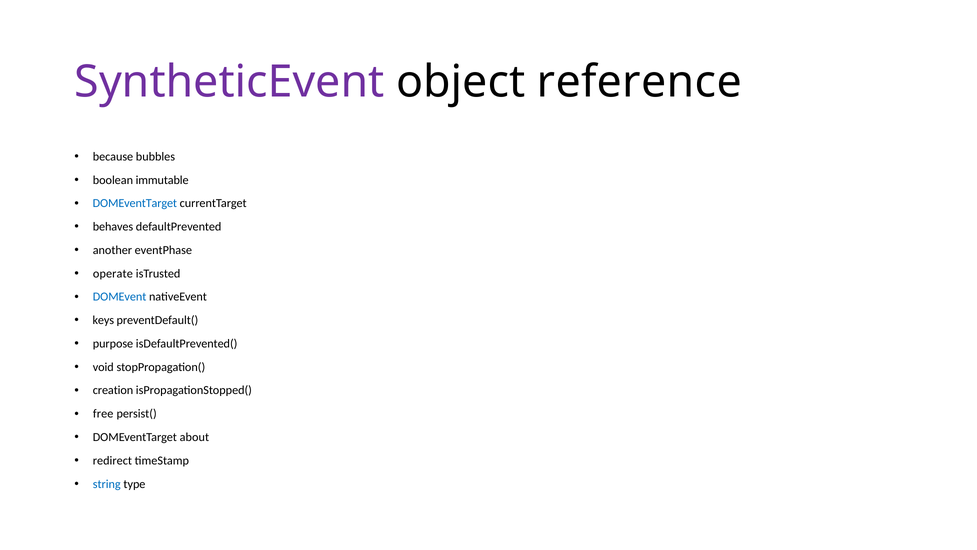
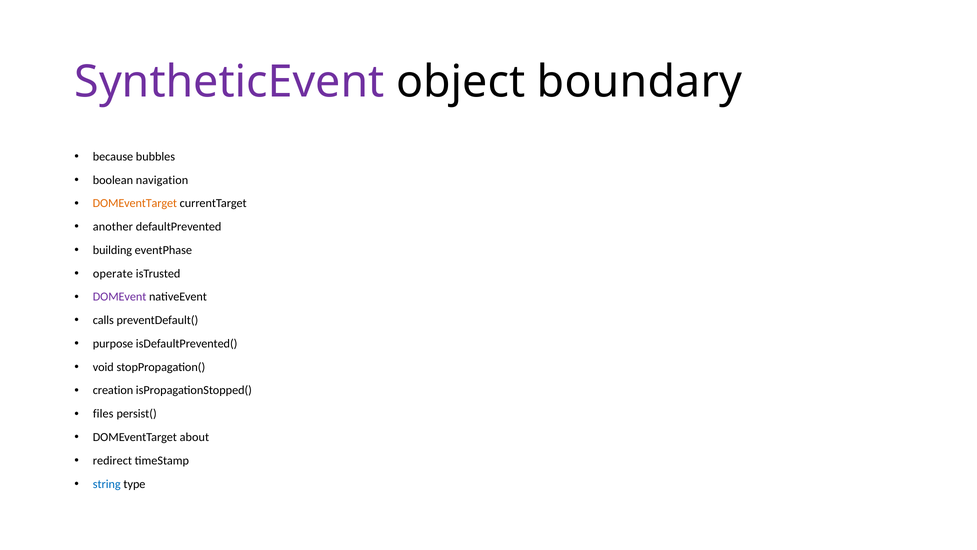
reference: reference -> boundary
immutable: immutable -> navigation
DOMEventTarget at (135, 203) colour: blue -> orange
behaves: behaves -> another
another: another -> building
DOMEvent colour: blue -> purple
keys: keys -> calls
free: free -> files
